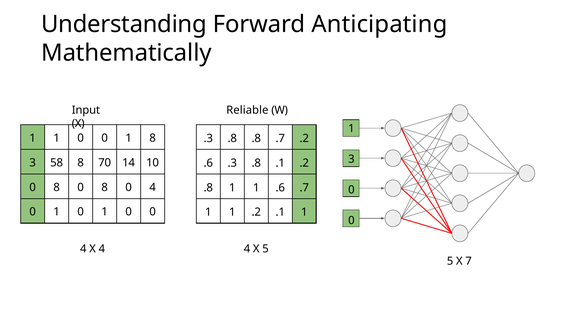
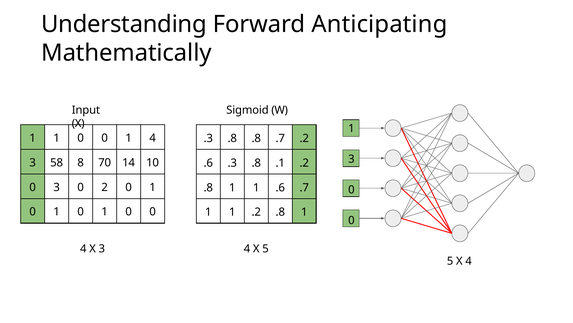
Reliable: Reliable -> Sigmoid
1 8: 8 -> 4
8 at (57, 187): 8 -> 3
8 at (105, 187): 8 -> 2
4 at (153, 187): 4 -> 1
1 .2 .1: .1 -> .8
X 4: 4 -> 3
X 7: 7 -> 4
